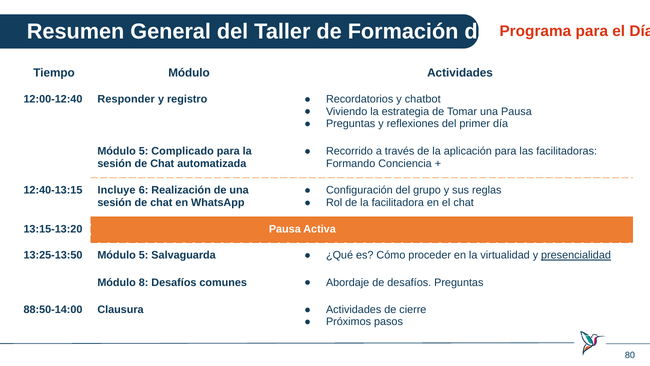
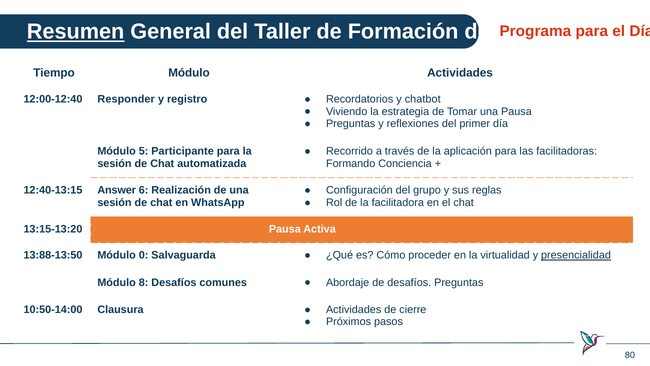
Resumen underline: none -> present
Complicado: Complicado -> Participante
Incluye: Incluye -> Answer
13:25-13:50: 13:25-13:50 -> 13:88-13:50
5 at (144, 255): 5 -> 0
88:50-14:00: 88:50-14:00 -> 10:50-14:00
